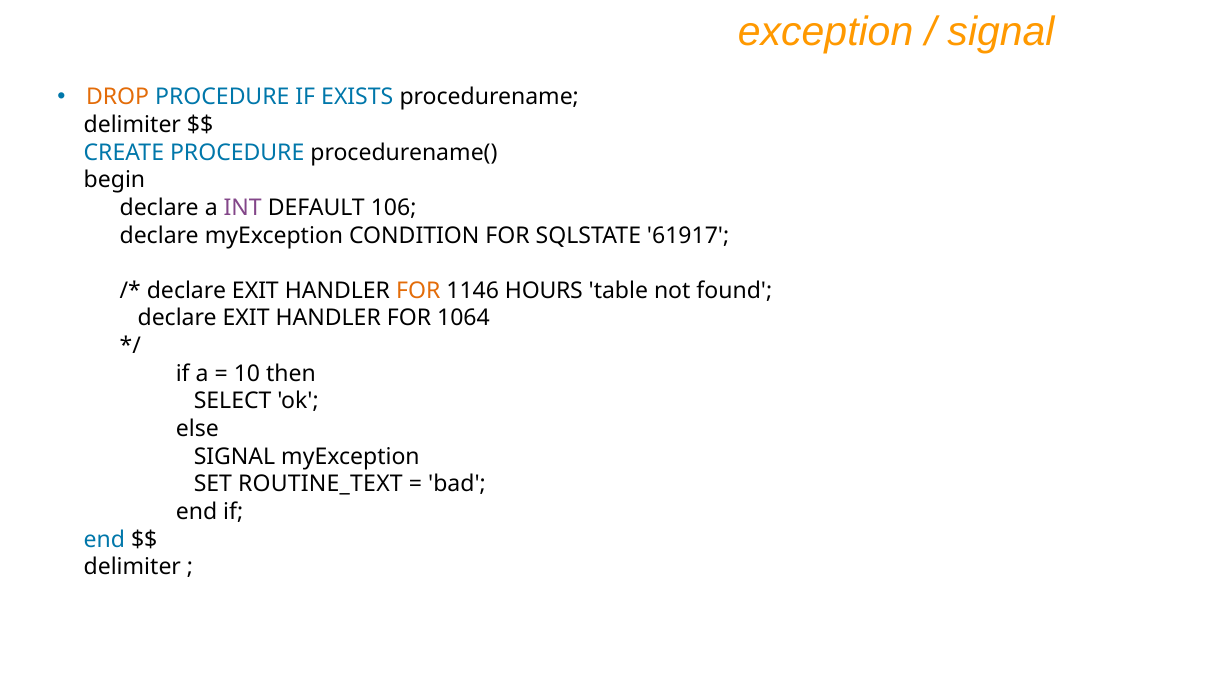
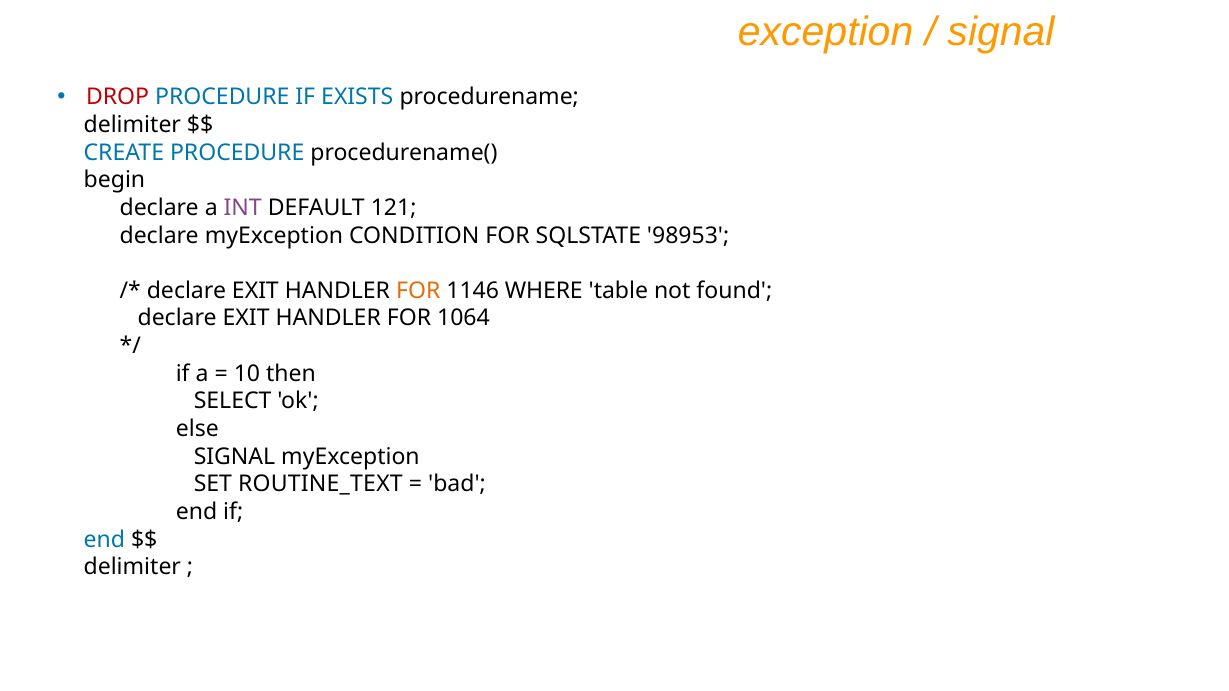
DROP colour: orange -> red
106: 106 -> 121
61917: 61917 -> 98953
HOURS: HOURS -> WHERE
